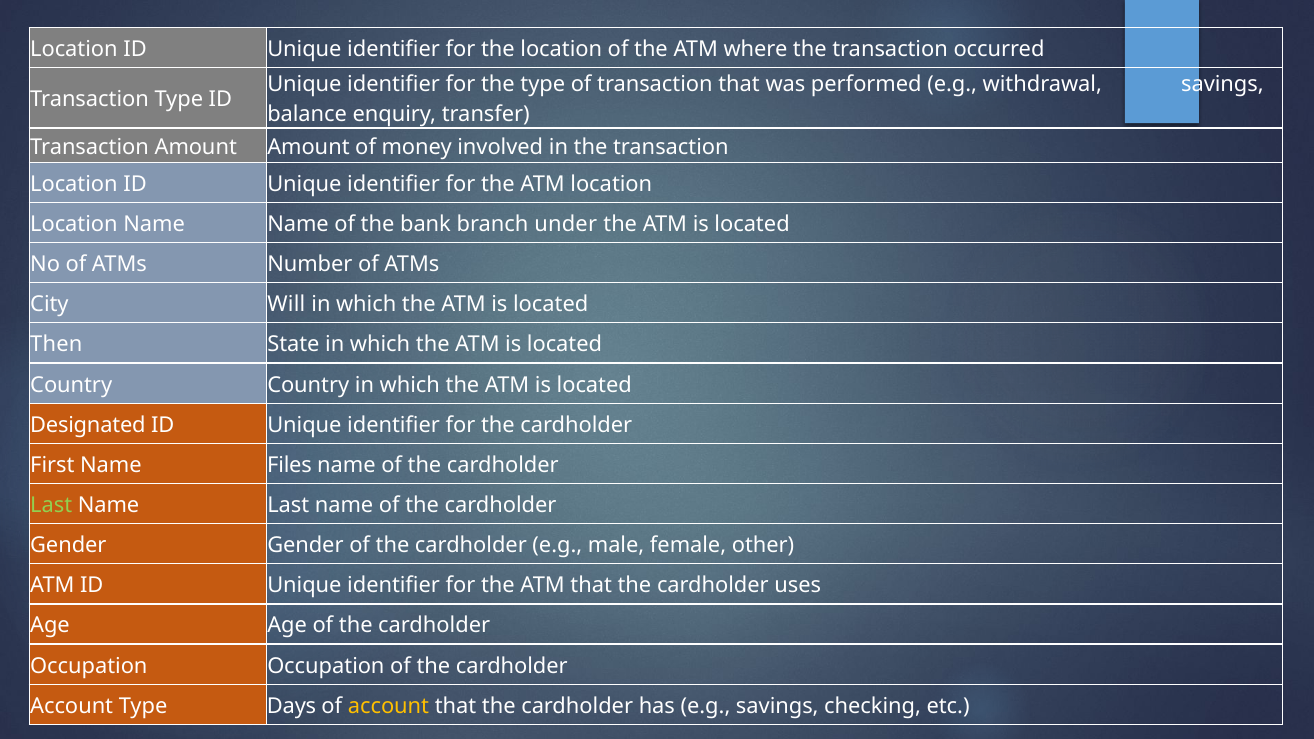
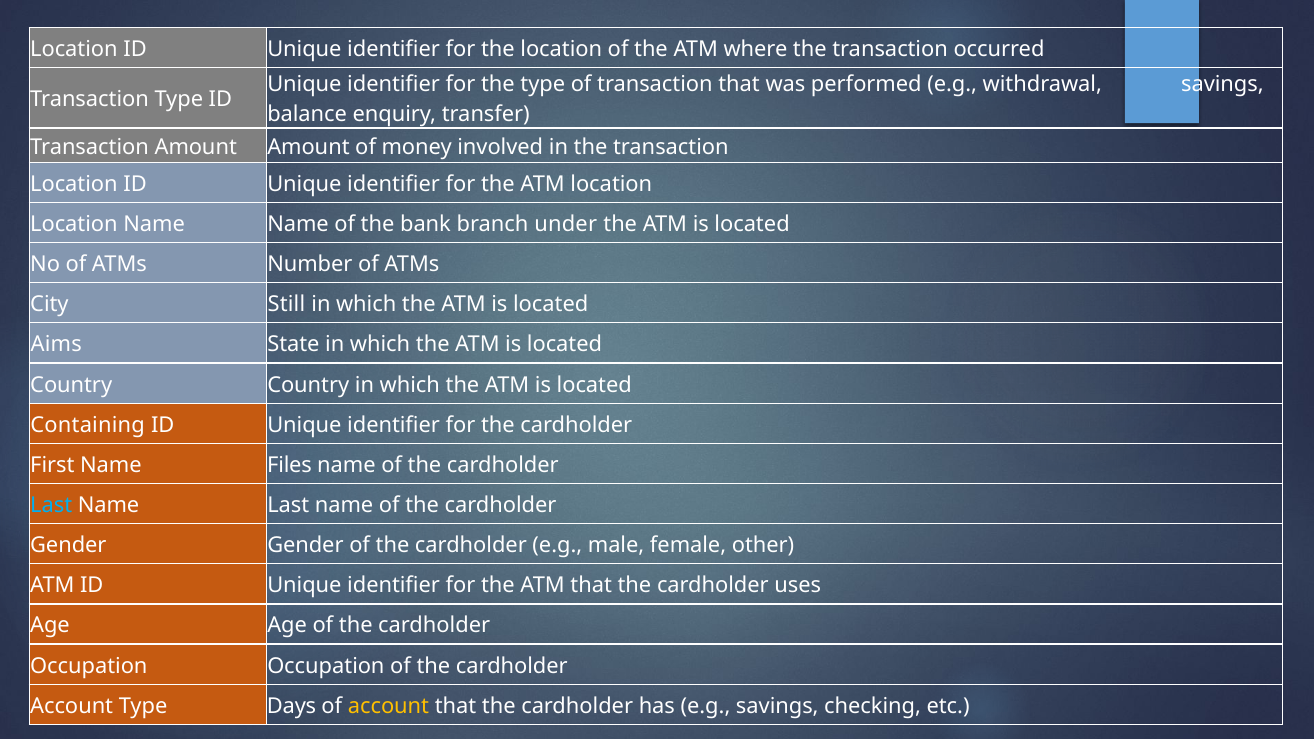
Will: Will -> Still
Then: Then -> Aims
Designated: Designated -> Containing
Last at (51, 505) colour: light green -> light blue
